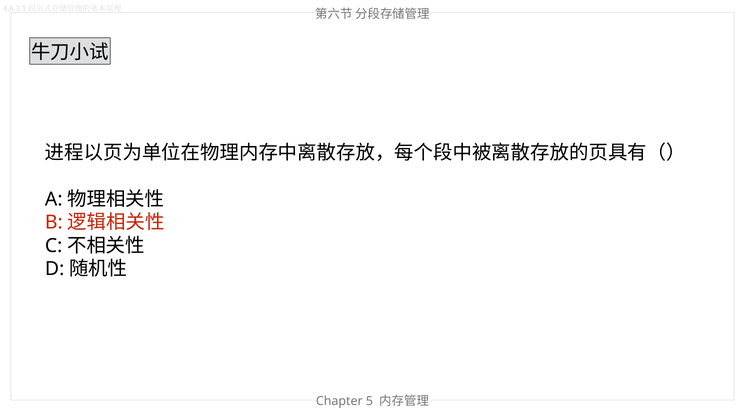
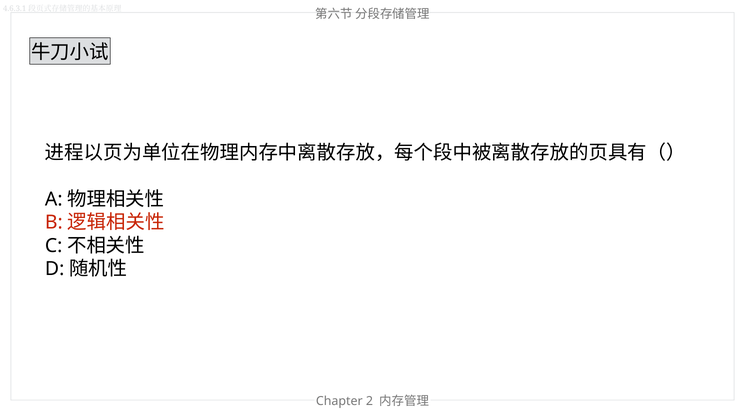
5: 5 -> 2
